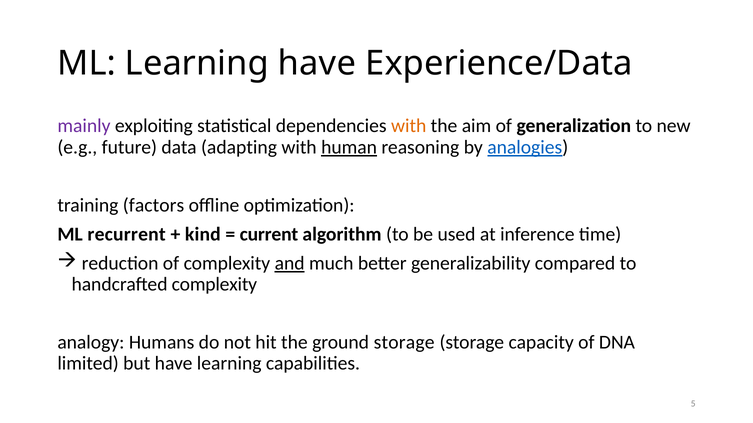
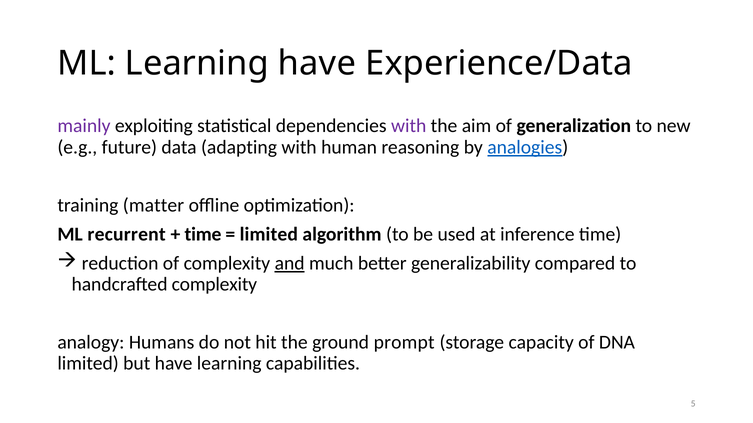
with at (409, 126) colour: orange -> purple
human underline: present -> none
factors: factors -> matter
kind at (203, 235): kind -> time
current at (269, 235): current -> limited
ground storage: storage -> prompt
